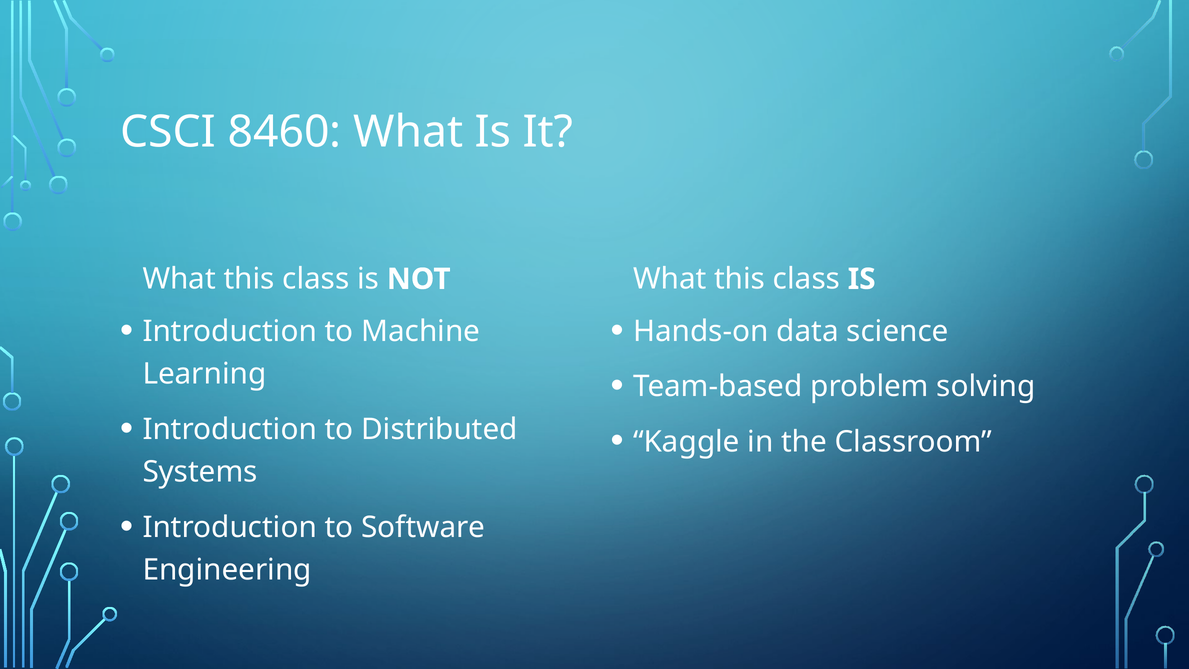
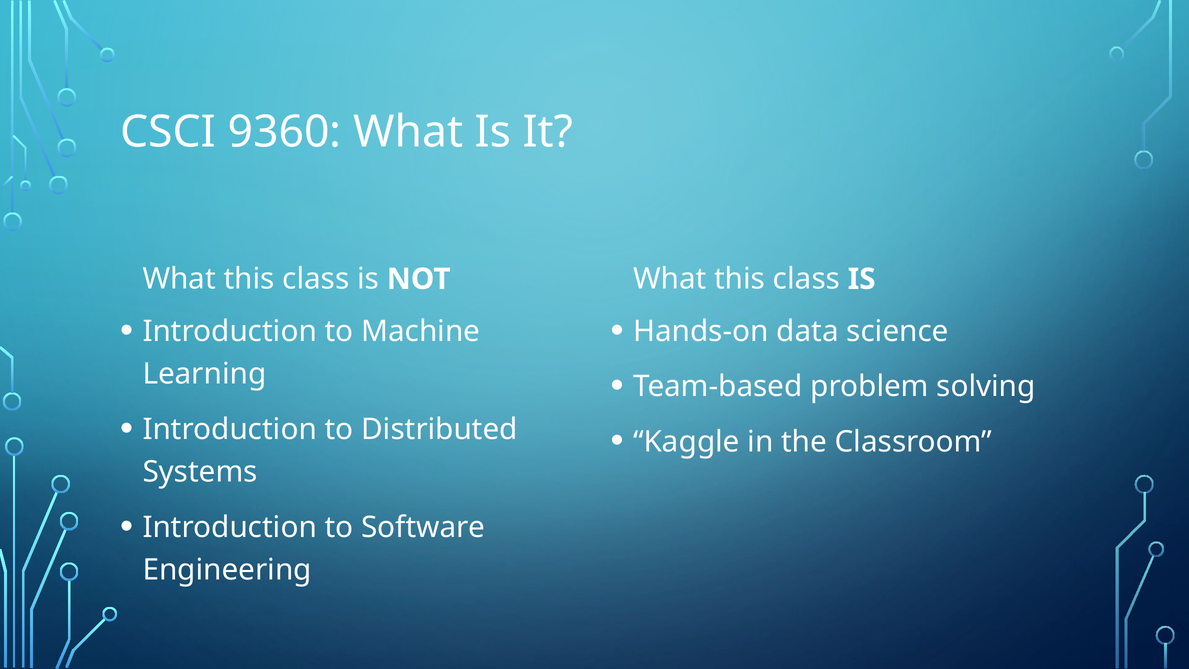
8460: 8460 -> 9360
